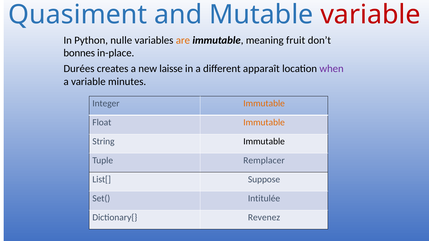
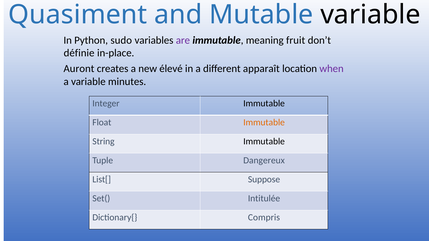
variable at (370, 15) colour: red -> black
nulle: nulle -> sudo
are colour: orange -> purple
bonnes: bonnes -> définie
Durées: Durées -> Auront
laisse: laisse -> élevé
Immutable at (264, 103) colour: orange -> black
Remplacer: Remplacer -> Dangereux
Revenez: Revenez -> Compris
